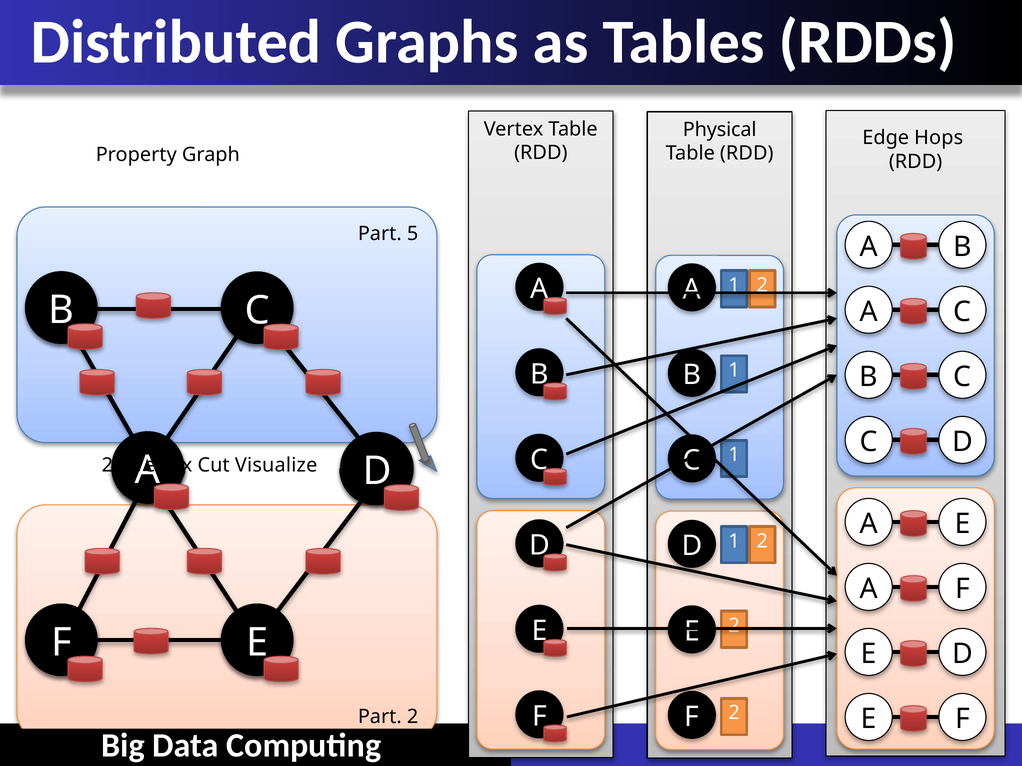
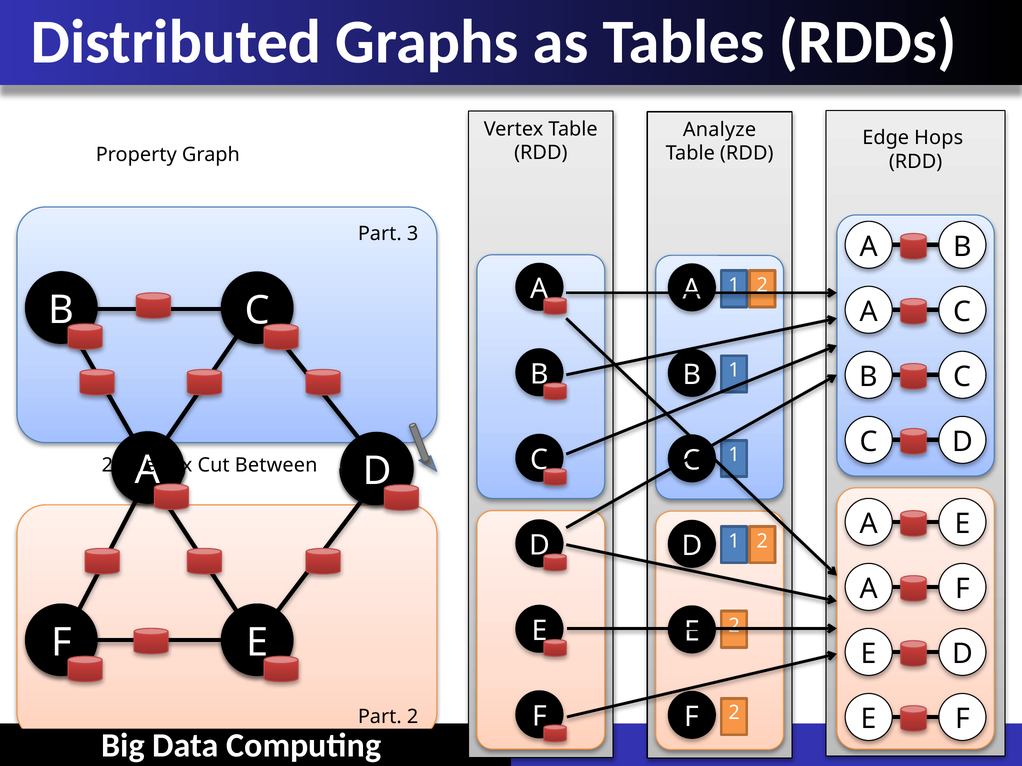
Physical: Physical -> Analyze
5: 5 -> 3
Visualize: Visualize -> Between
